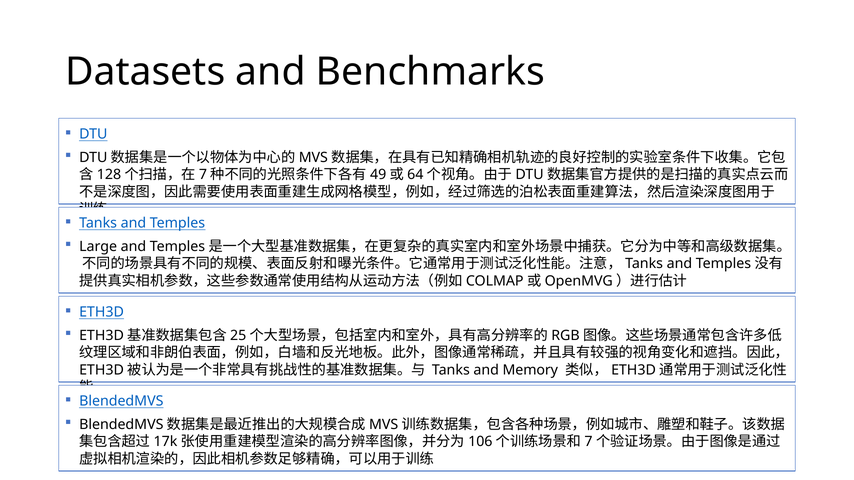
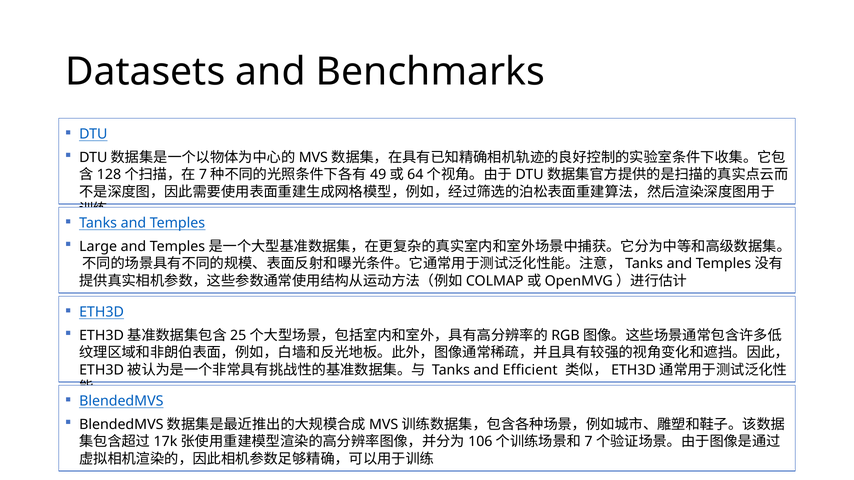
Memory: Memory -> Efficient
